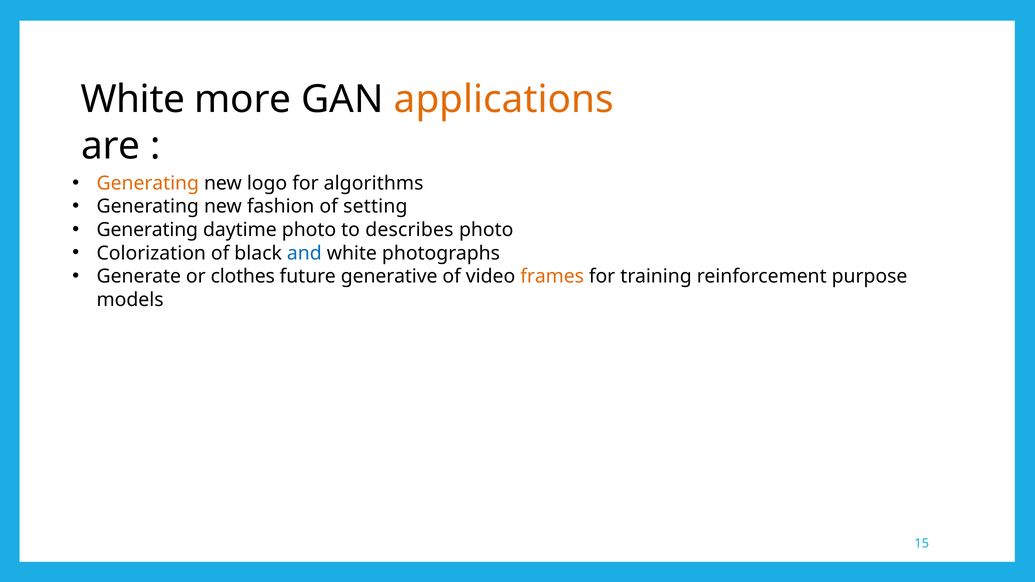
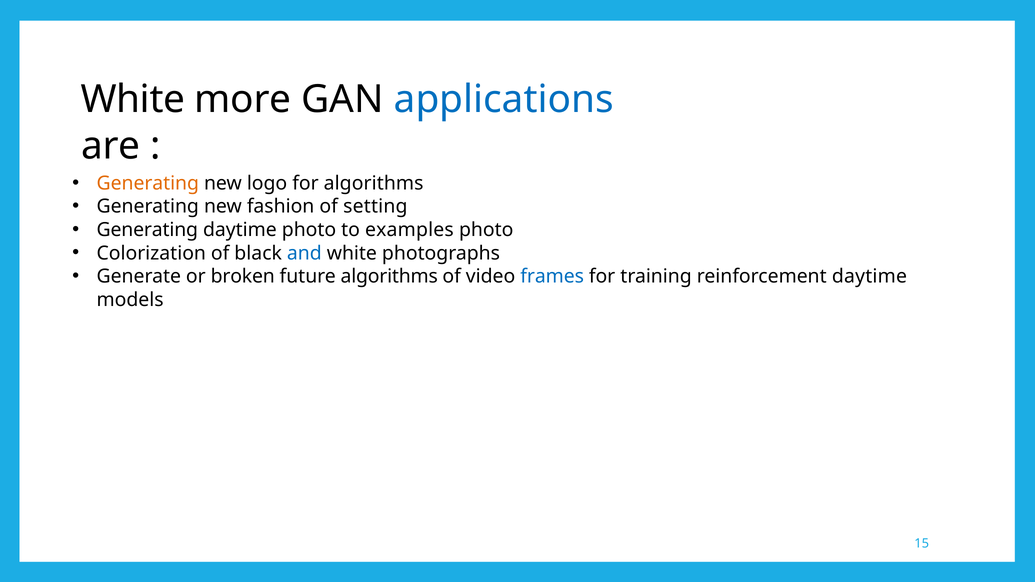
applications colour: orange -> blue
describes: describes -> examples
clothes: clothes -> broken
future generative: generative -> algorithms
frames colour: orange -> blue
reinforcement purpose: purpose -> daytime
